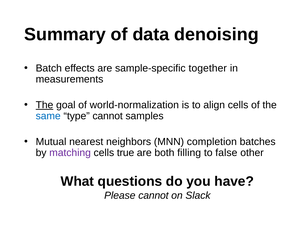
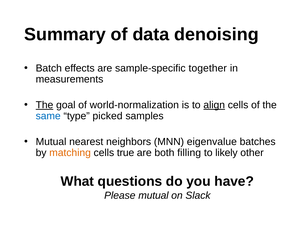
align underline: none -> present
type cannot: cannot -> picked
completion: completion -> eigenvalue
matching colour: purple -> orange
false: false -> likely
Please cannot: cannot -> mutual
